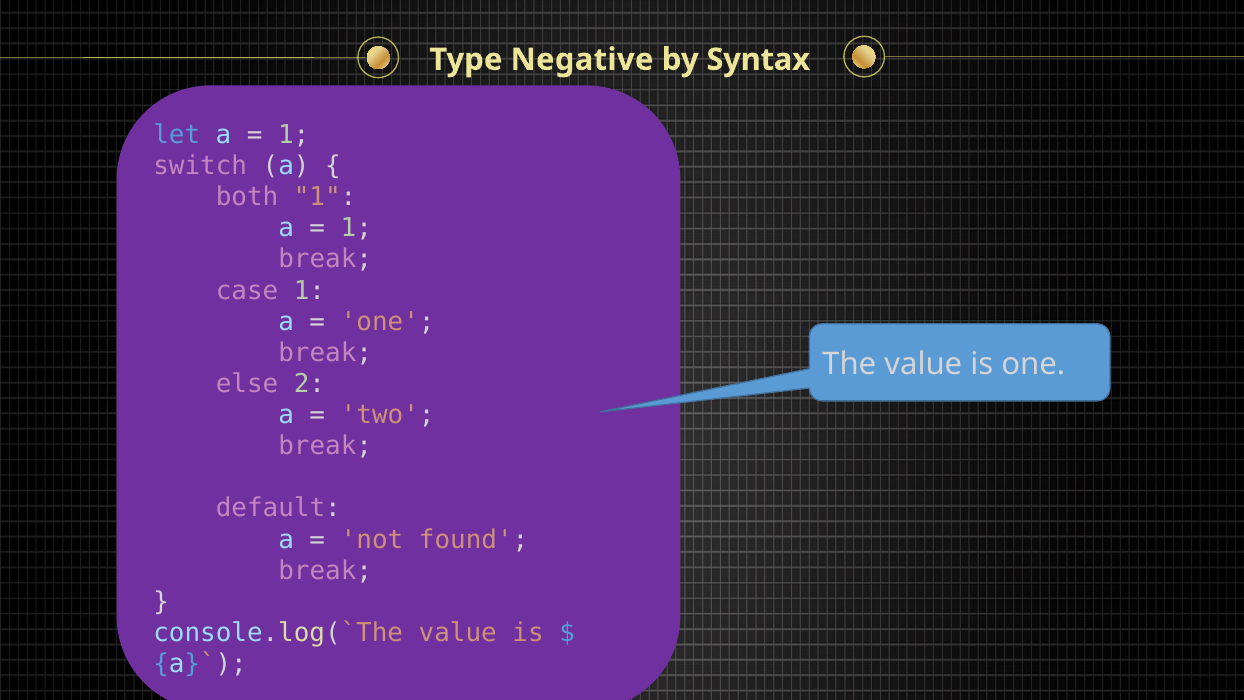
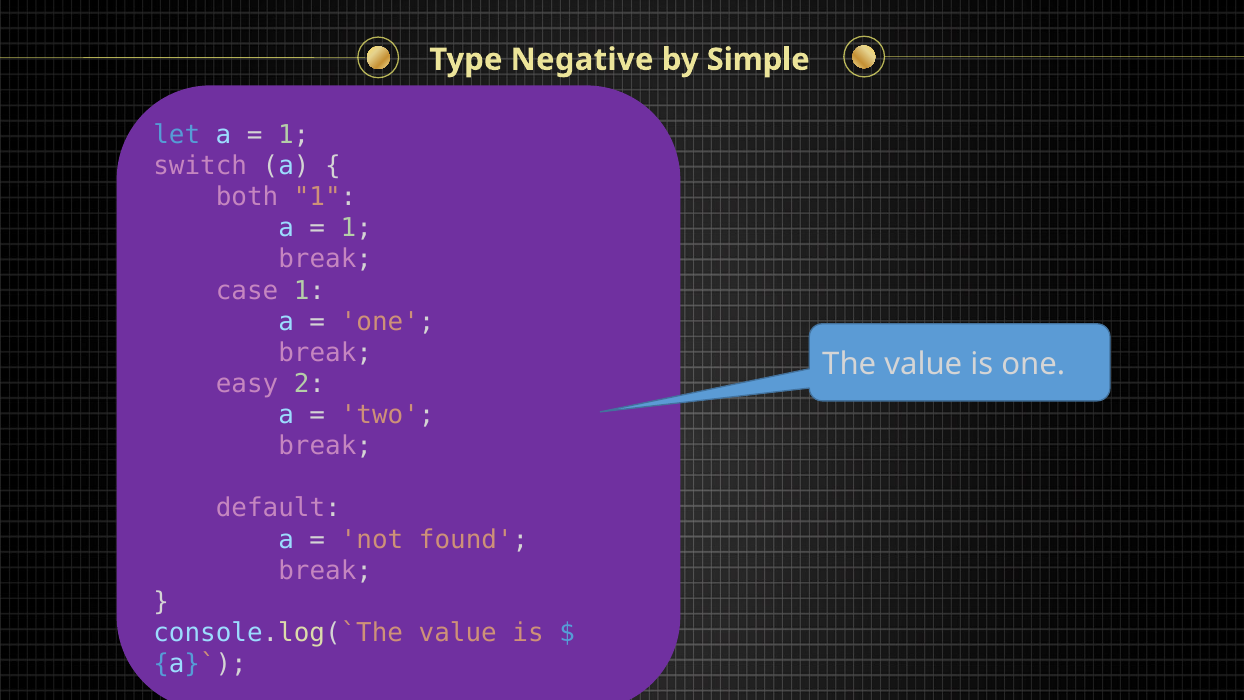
Syntax: Syntax -> Simple
else: else -> easy
